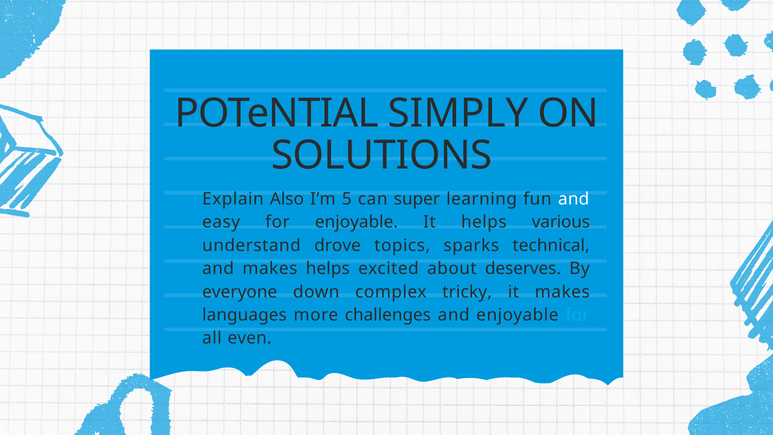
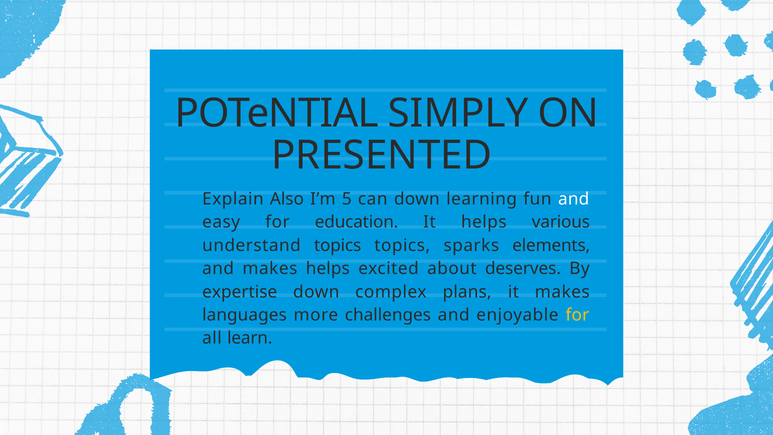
SOLUTIONS: SOLUTIONS -> PRESENTED
can super: super -> down
for enjoyable: enjoyable -> education
understand drove: drove -> topics
technical: technical -> elements
everyone: everyone -> expertise
tricky: tricky -> plans
for at (577, 315) colour: light blue -> yellow
even: even -> learn
